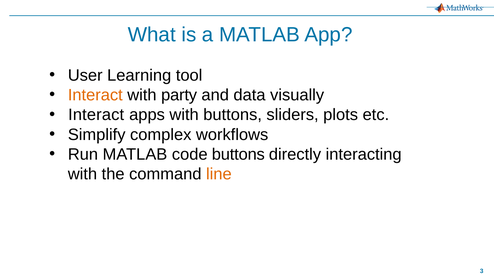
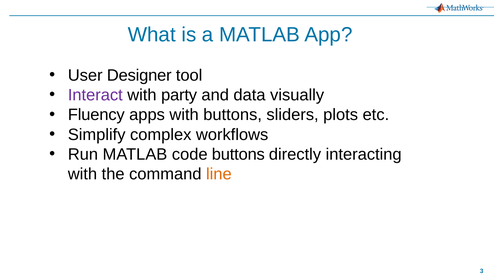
Learning: Learning -> Designer
Interact at (95, 95) colour: orange -> purple
Interact at (96, 115): Interact -> Fluency
